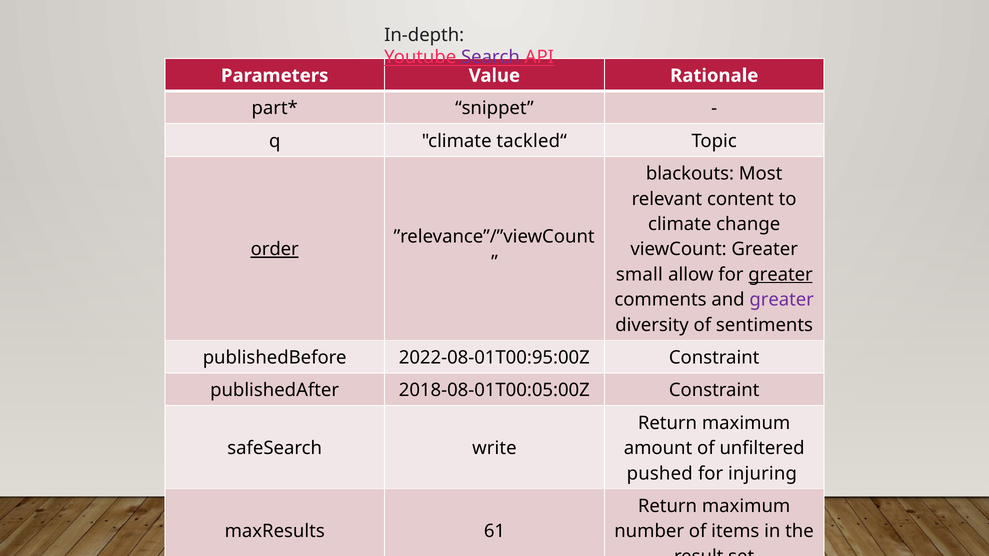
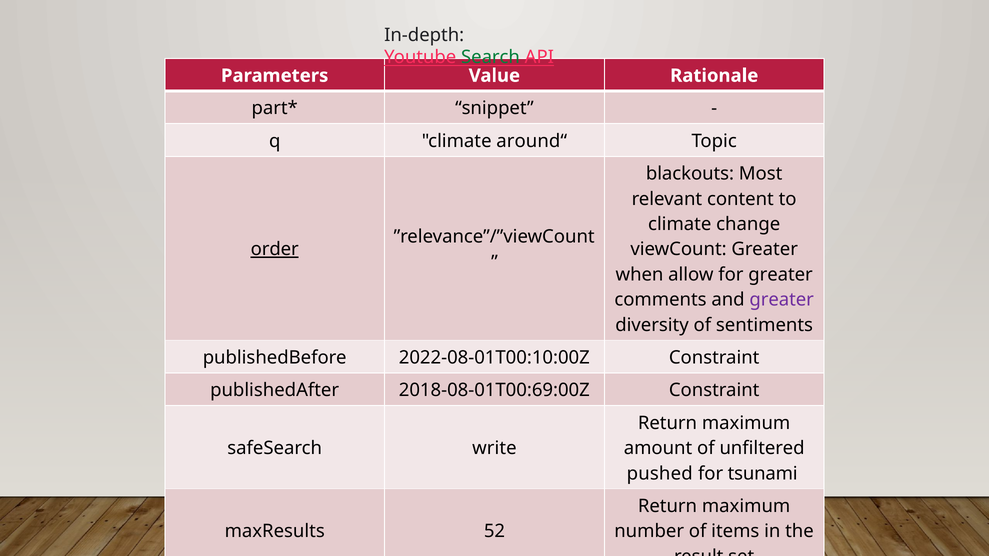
Search colour: purple -> green
tackled“: tackled“ -> around“
small: small -> when
greater at (781, 275) underline: present -> none
2022-08-01T00:95:00Z: 2022-08-01T00:95:00Z -> 2022-08-01T00:10:00Z
2018-08-01T00:05:00Z: 2018-08-01T00:05:00Z -> 2018-08-01T00:69:00Z
injuring: injuring -> tsunami
61: 61 -> 52
